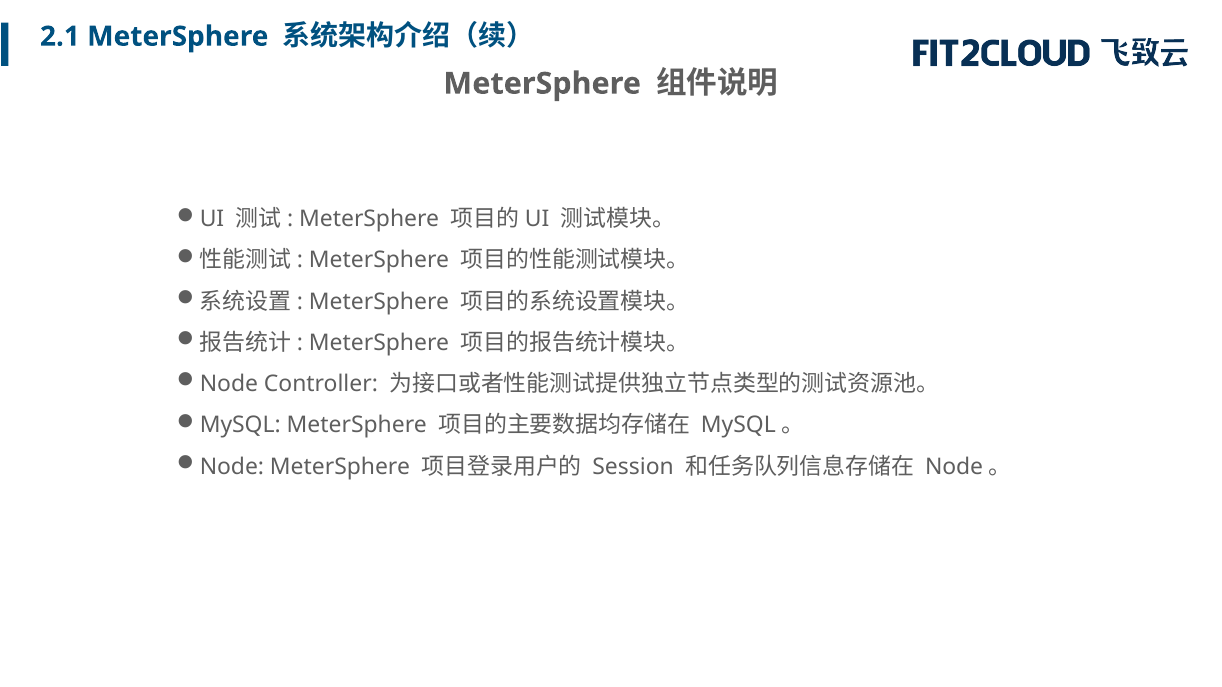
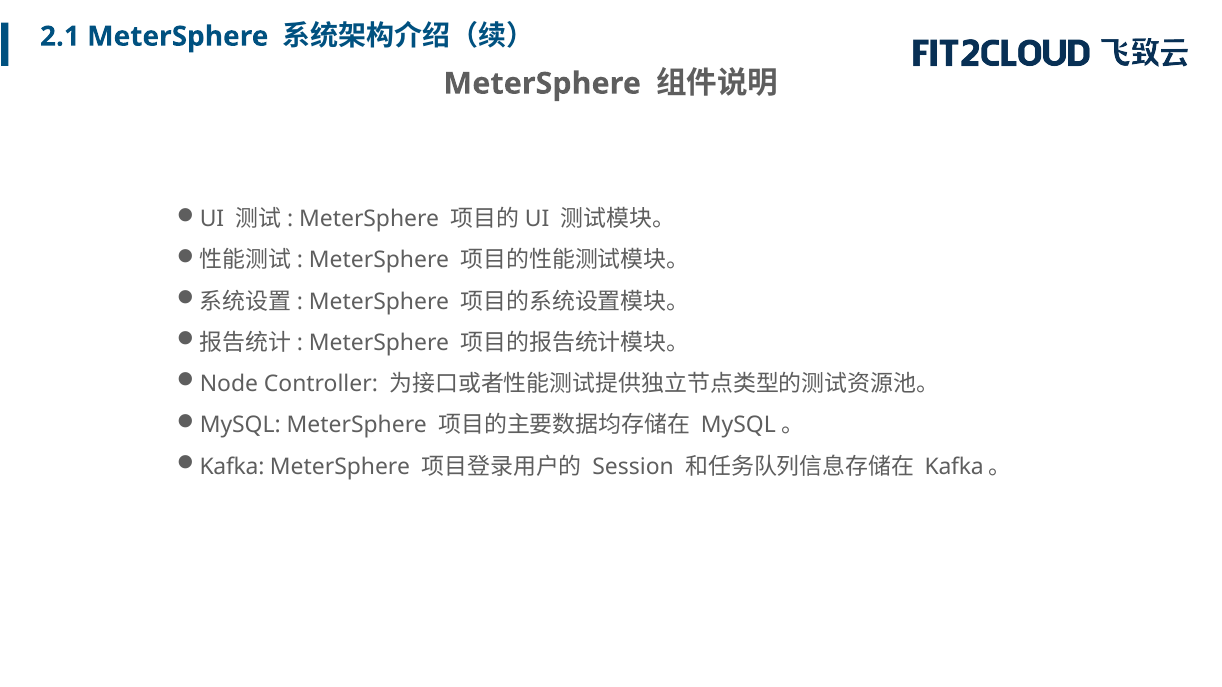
Node at (232, 467): Node -> Kafka
Node at (954, 467): Node -> Kafka
